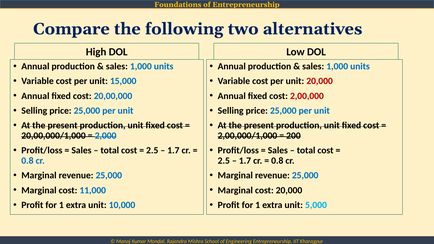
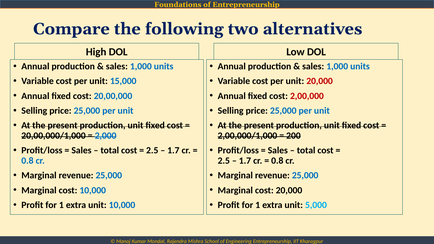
cost 11,000: 11,000 -> 10,000
